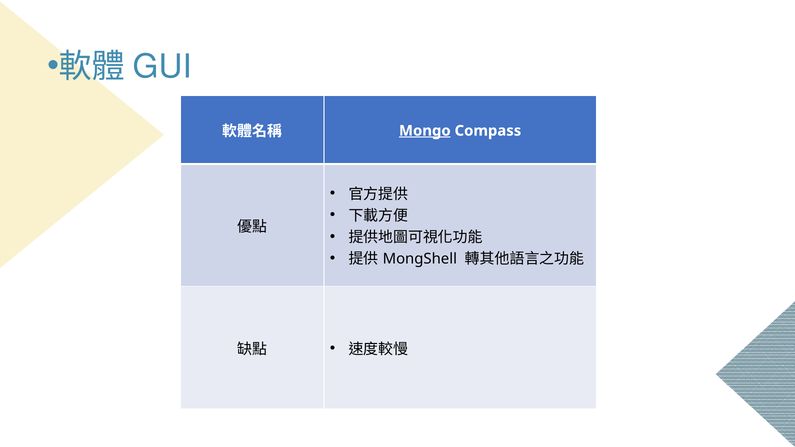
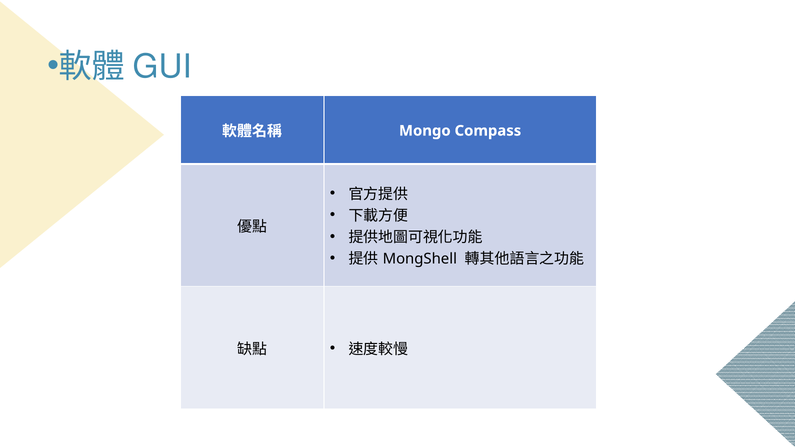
Mongo underline: present -> none
